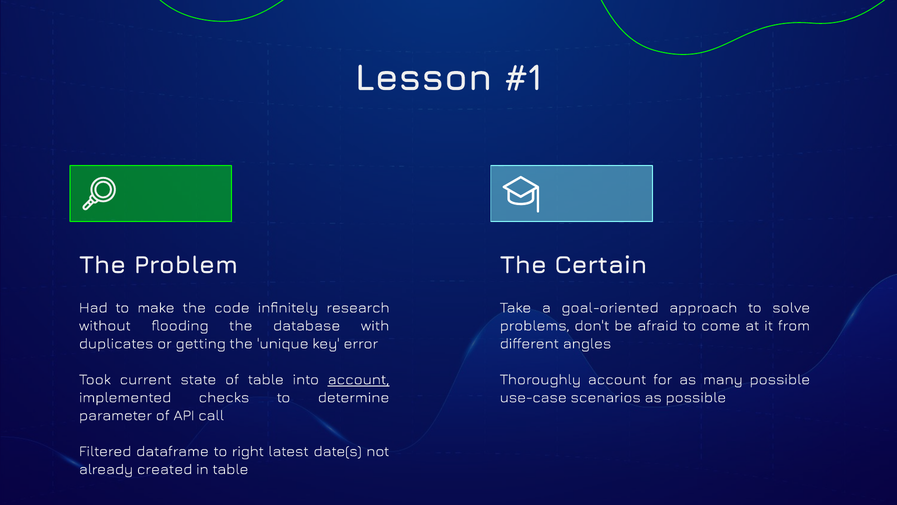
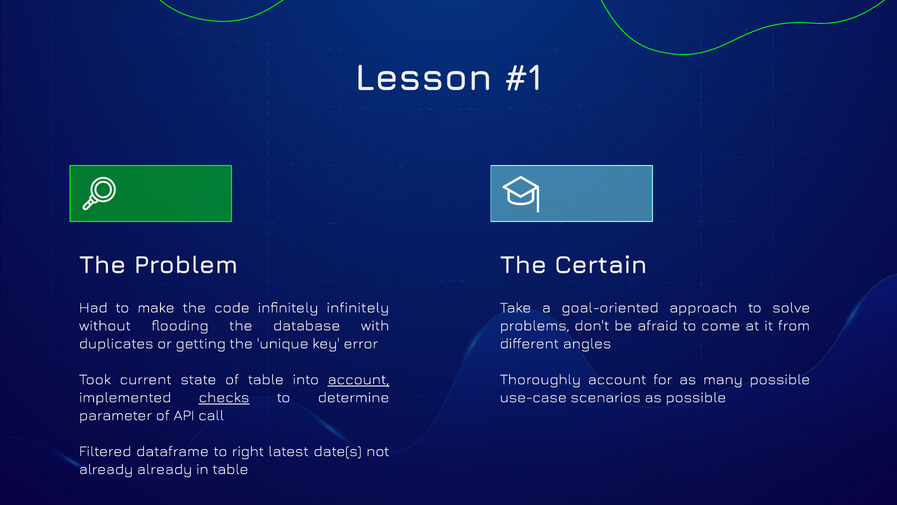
infinitely research: research -> infinitely
checks underline: none -> present
already created: created -> already
